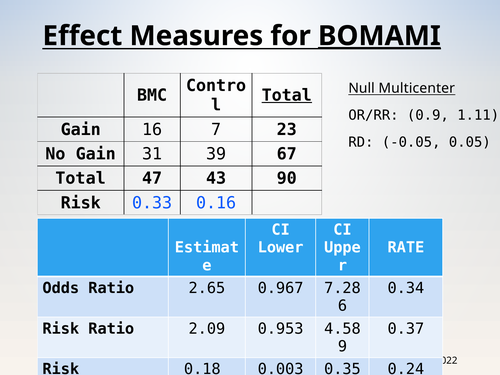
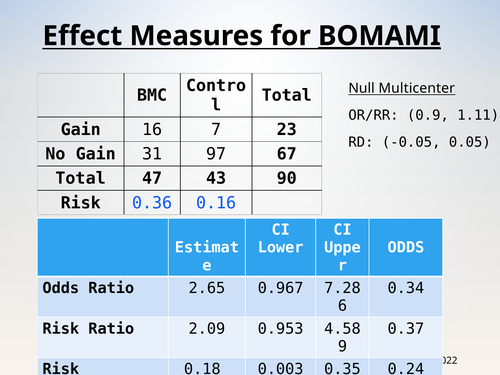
Total at (287, 95) underline: present -> none
39: 39 -> 97
0.33: 0.33 -> 0.36
RATE at (406, 248): RATE -> ODDS
